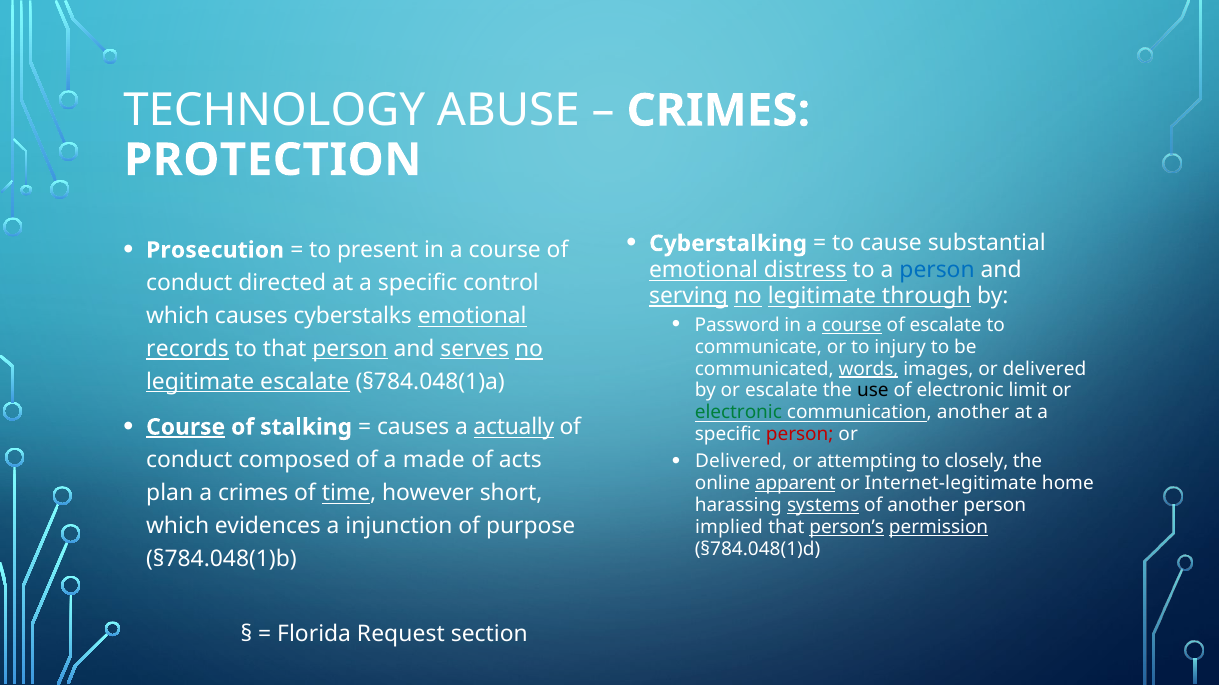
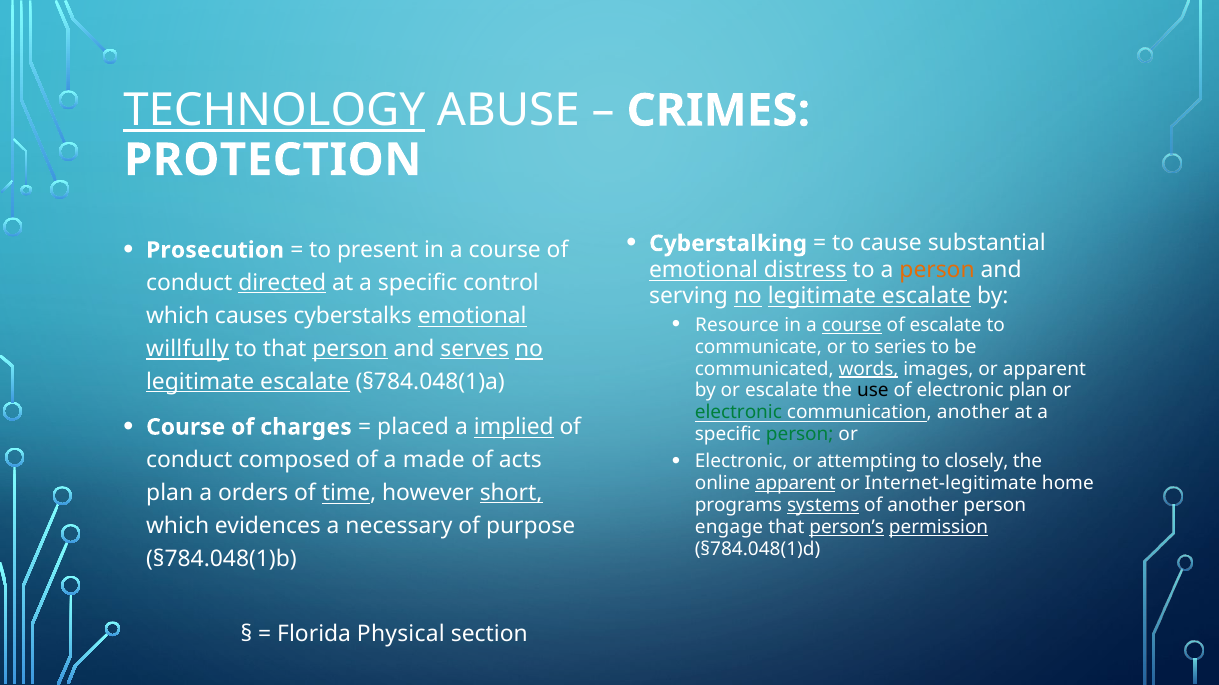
TECHNOLOGY underline: none -> present
person at (937, 270) colour: blue -> orange
directed underline: none -> present
serving underline: present -> none
through at (926, 296): through -> escalate
Password: Password -> Resource
injury: injury -> series
records: records -> willfully
or delivered: delivered -> apparent
electronic limit: limit -> plan
Course at (186, 427) underline: present -> none
stalking: stalking -> charges
causes at (413, 427): causes -> placed
actually: actually -> implied
person at (800, 435) colour: red -> green
Delivered at (741, 462): Delivered -> Electronic
a crimes: crimes -> orders
short underline: none -> present
harassing: harassing -> programs
injunction: injunction -> necessary
implied: implied -> engage
Request: Request -> Physical
